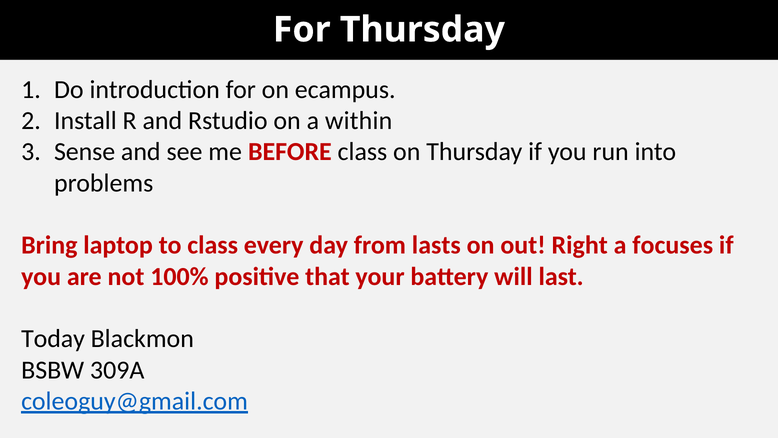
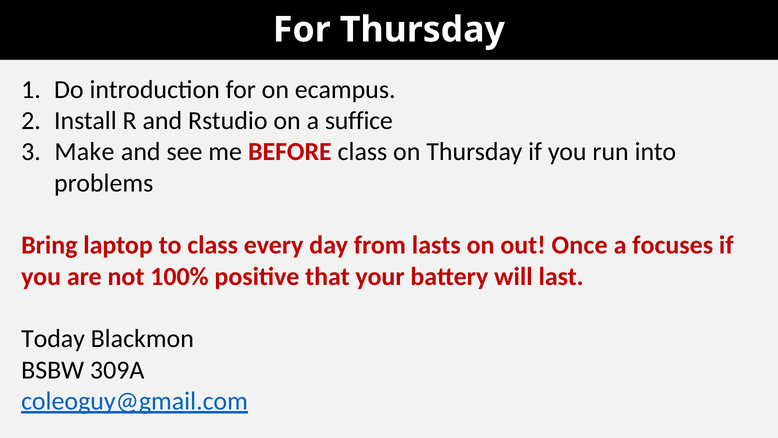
within: within -> suffice
Sense: Sense -> Make
Right: Right -> Once
